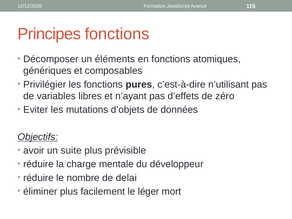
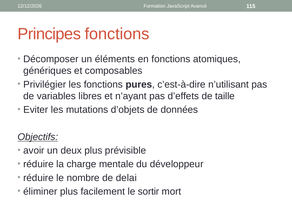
zéro: zéro -> taille
suite: suite -> deux
léger: léger -> sortir
